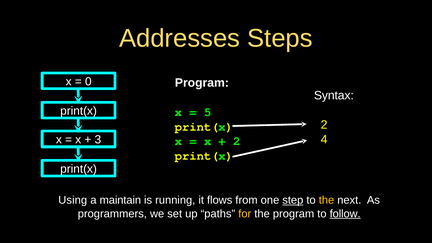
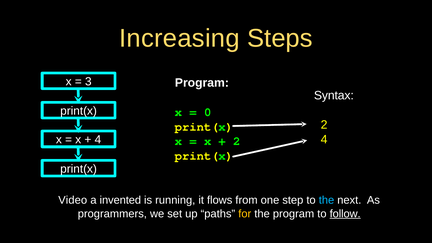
Addresses: Addresses -> Increasing
0: 0 -> 3
5: 5 -> 0
3 at (98, 140): 3 -> 4
Using: Using -> Video
maintain: maintain -> invented
step underline: present -> none
the at (326, 200) colour: yellow -> light blue
